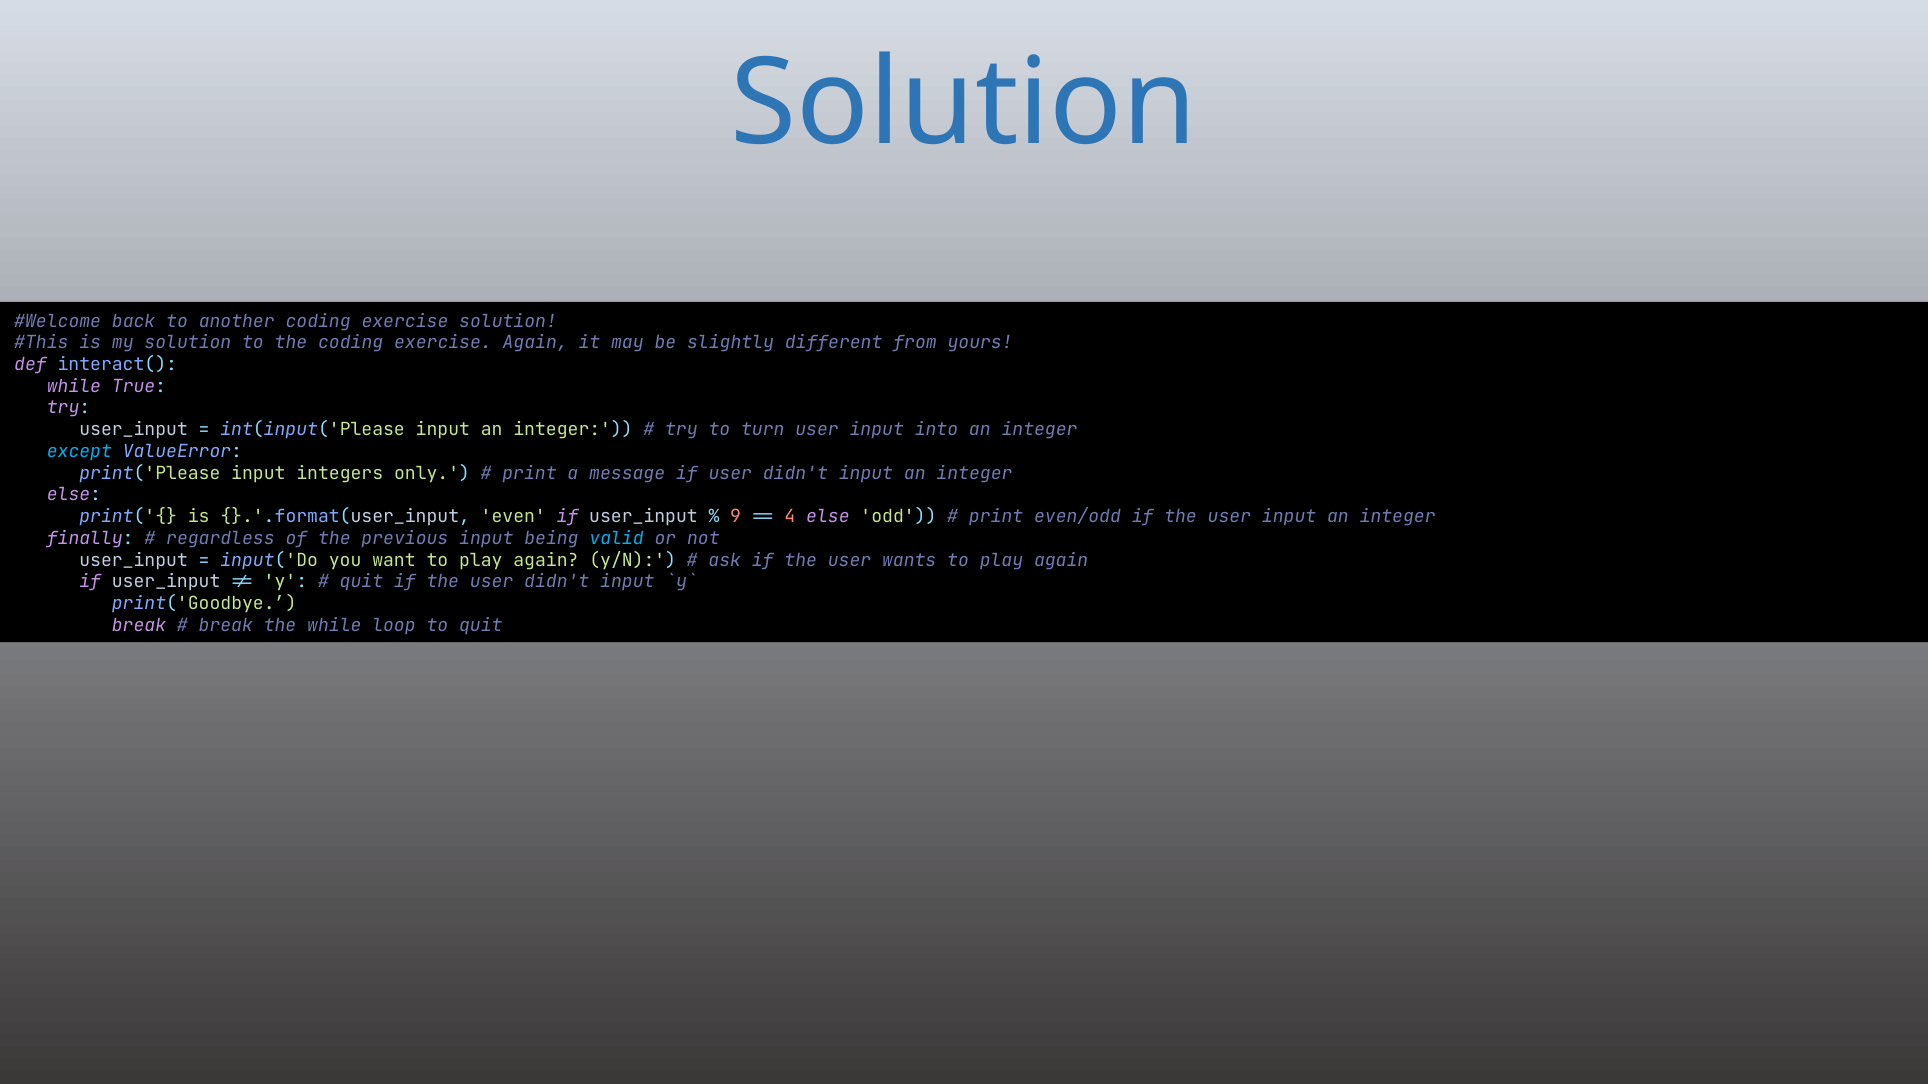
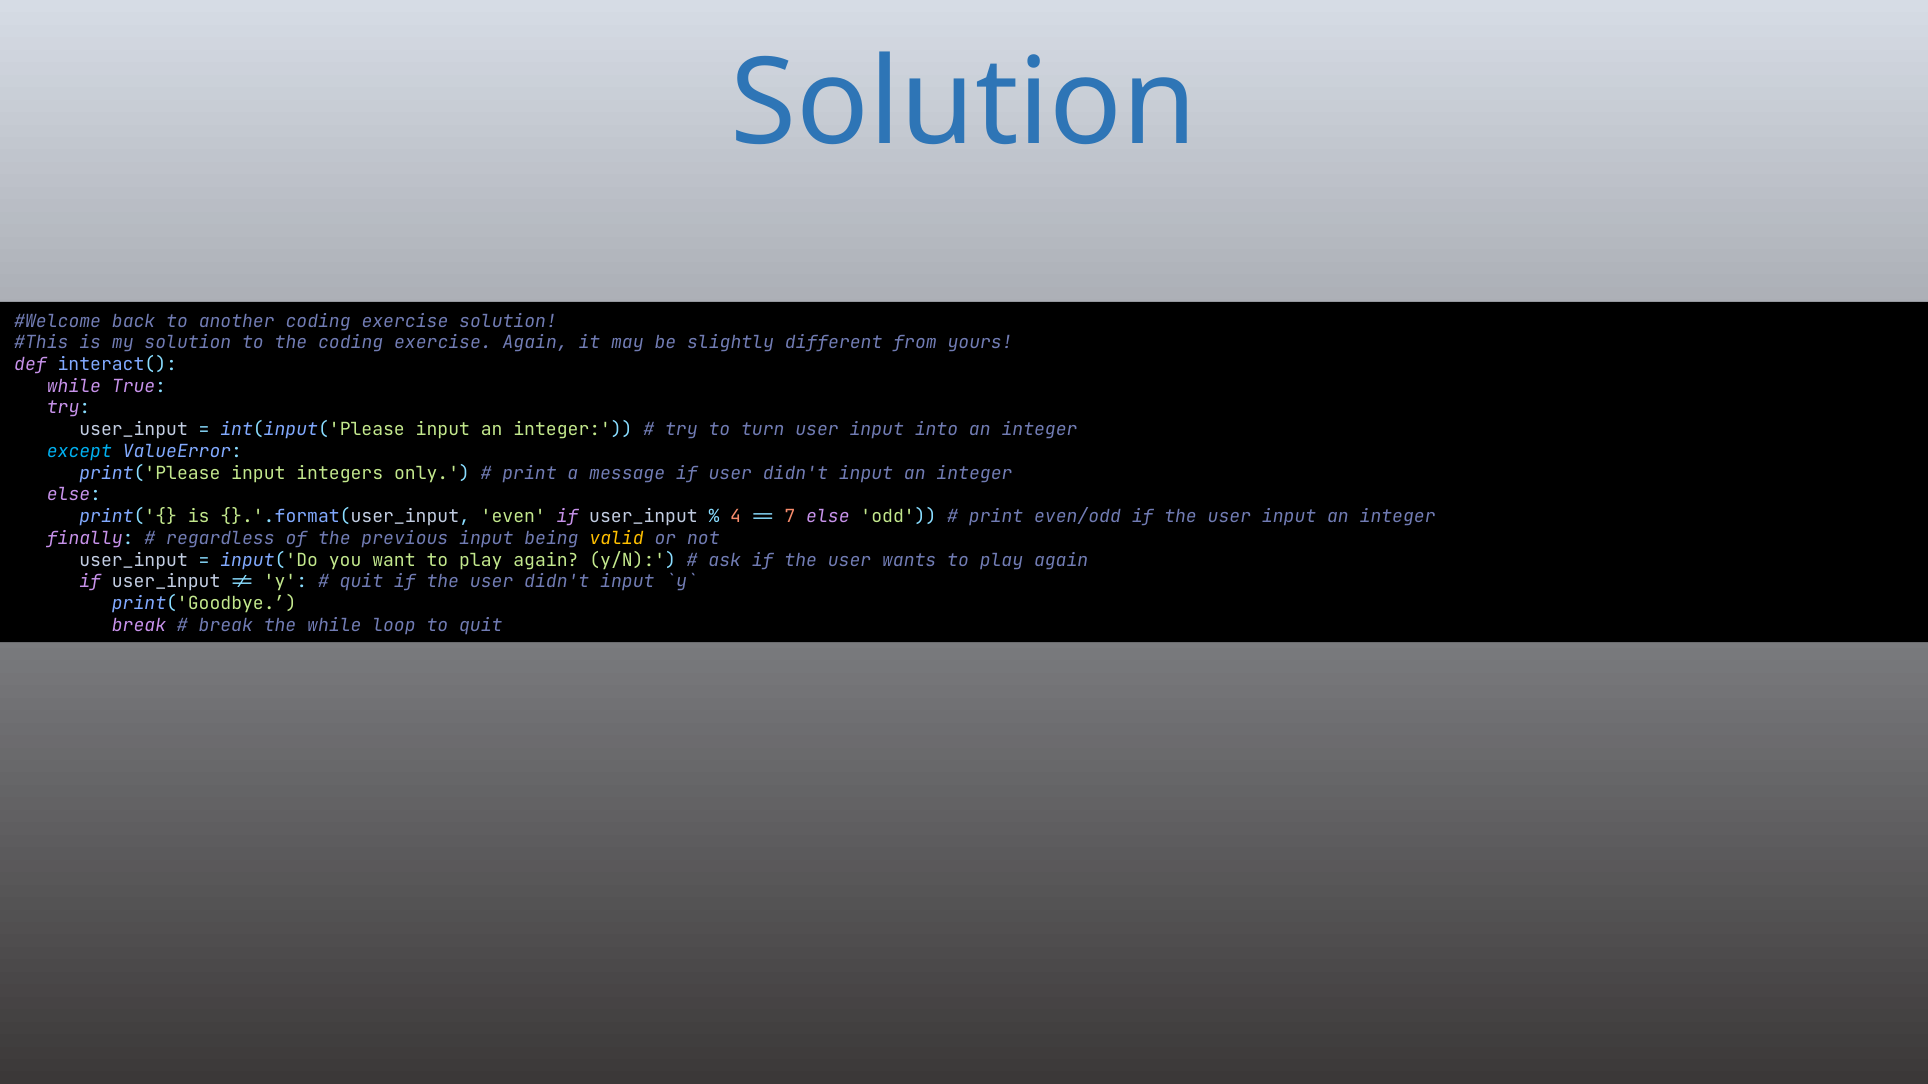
9: 9 -> 4
4: 4 -> 7
valid colour: light blue -> yellow
